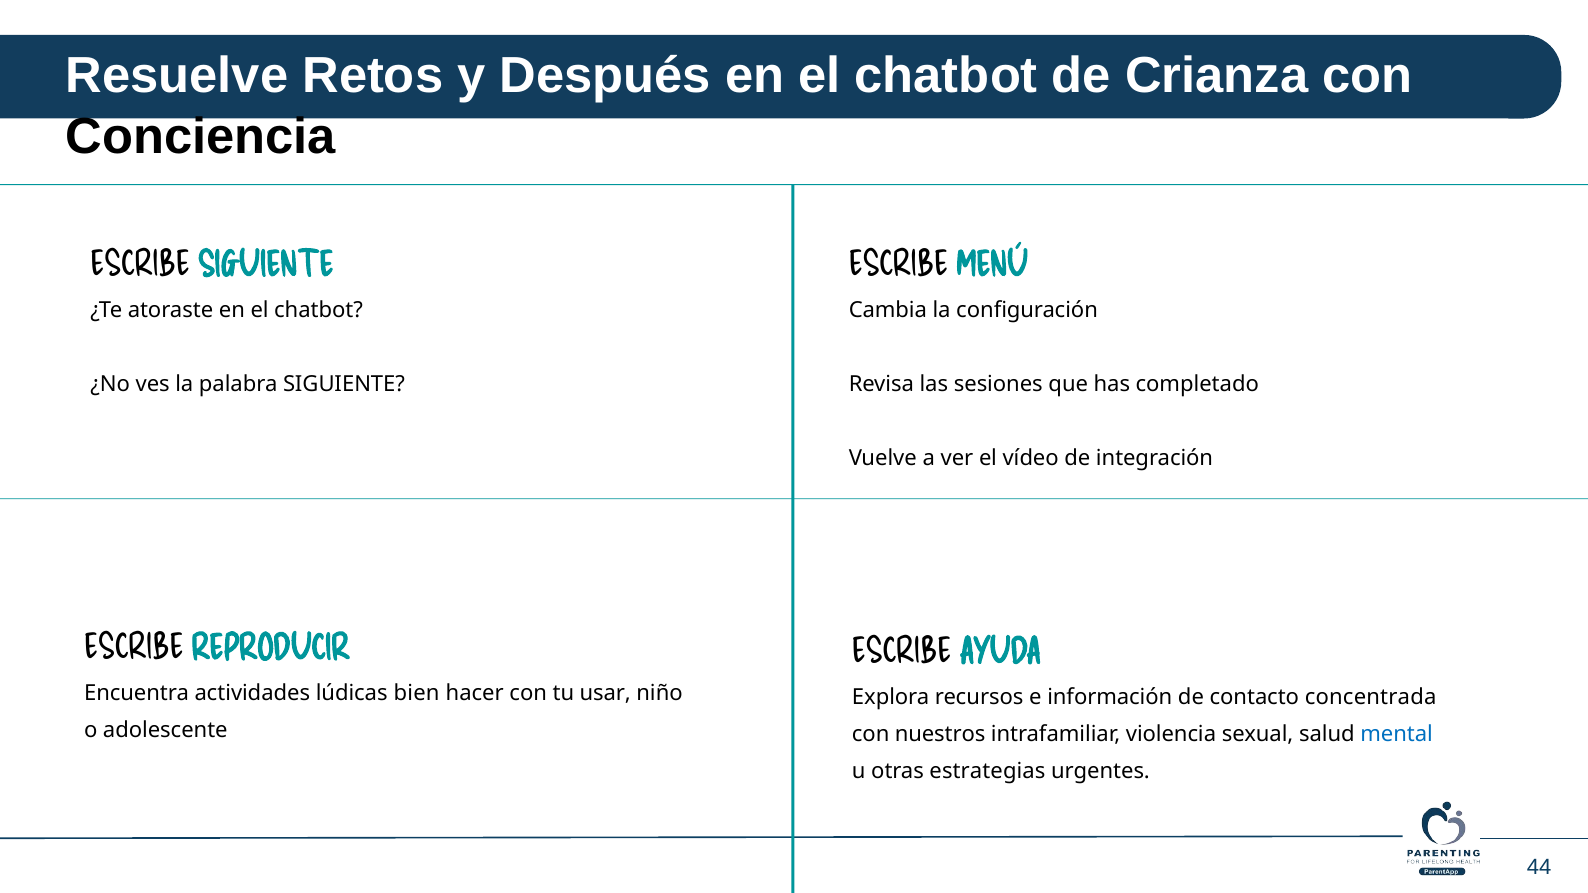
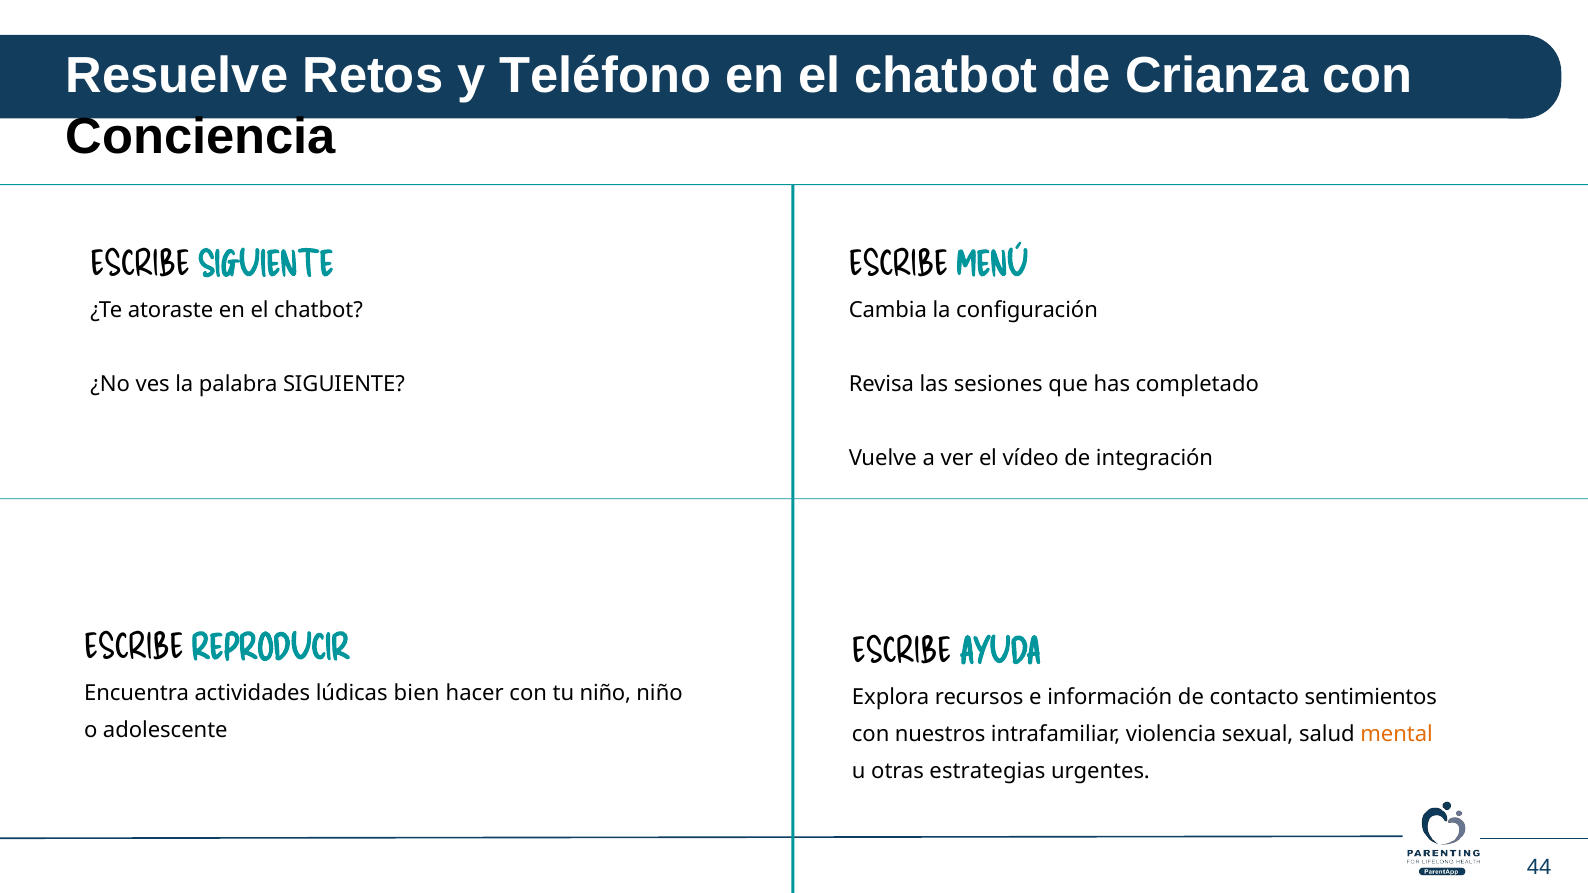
Después: Después -> Teléfono
tu usar: usar -> niño
concentrada: concentrada -> sentimientos
mental colour: blue -> orange
